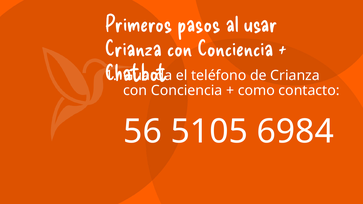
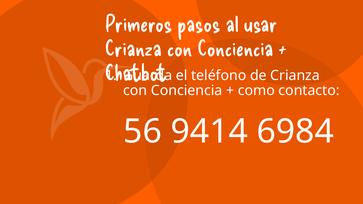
5105: 5105 -> 9414
